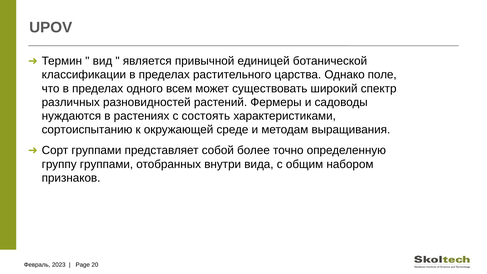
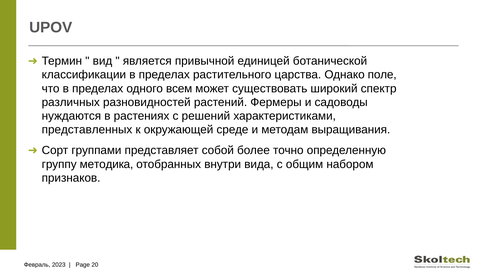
состоять: состоять -> решений
сортоиспытанию: сортоиспытанию -> представленных
группу группами: группами -> методика
